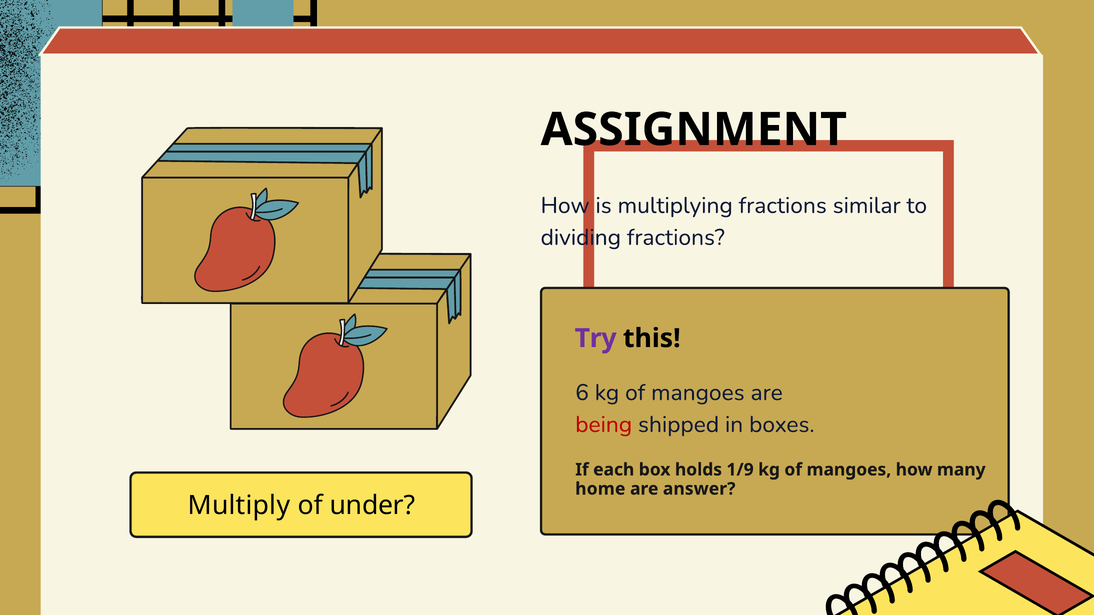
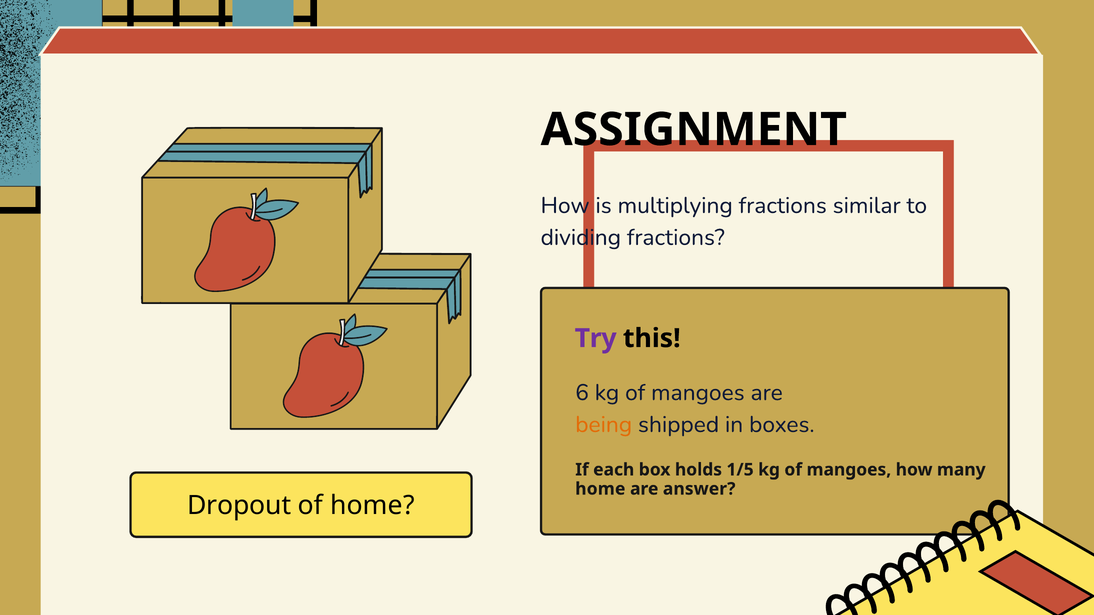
being colour: red -> orange
1/9: 1/9 -> 1/5
Multiply: Multiply -> Dropout
of under: under -> home
